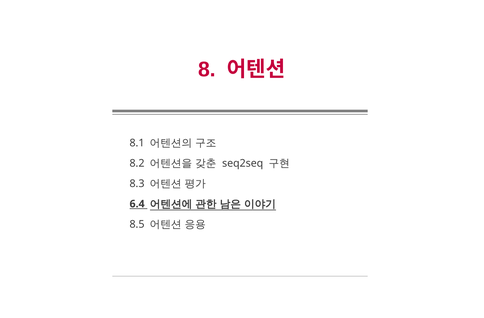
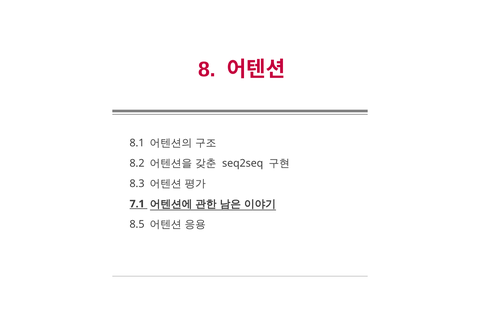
6.4: 6.4 -> 7.1
